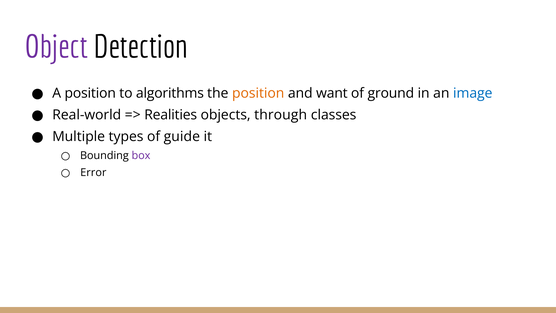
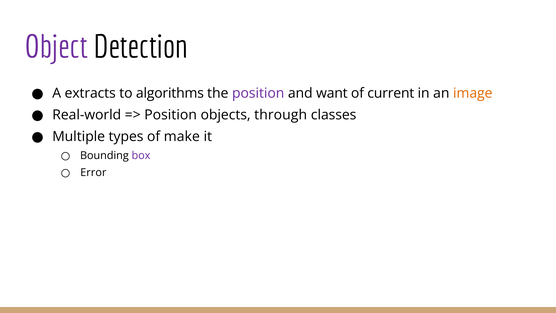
A position: position -> extracts
position at (258, 93) colour: orange -> purple
ground: ground -> current
image colour: blue -> orange
Realities at (171, 115): Realities -> Position
guide: guide -> make
